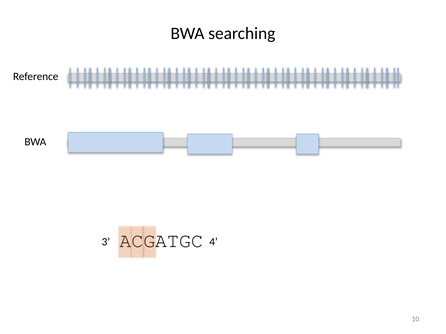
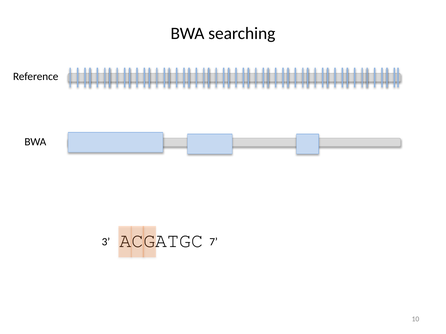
4: 4 -> 7
